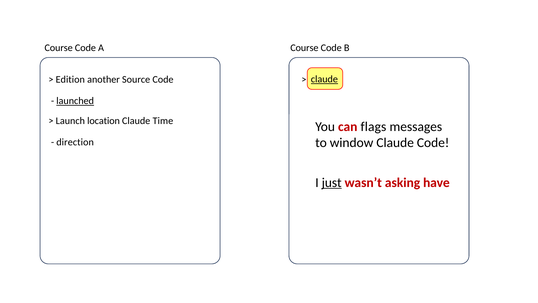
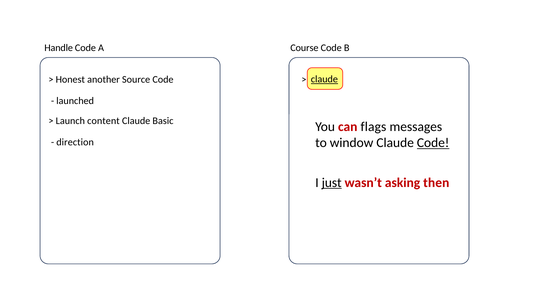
Course at (59, 48): Course -> Handle
Edition: Edition -> Honest
launched underline: present -> none
location: location -> content
Time: Time -> Basic
Code at (433, 143) underline: none -> present
have: have -> then
